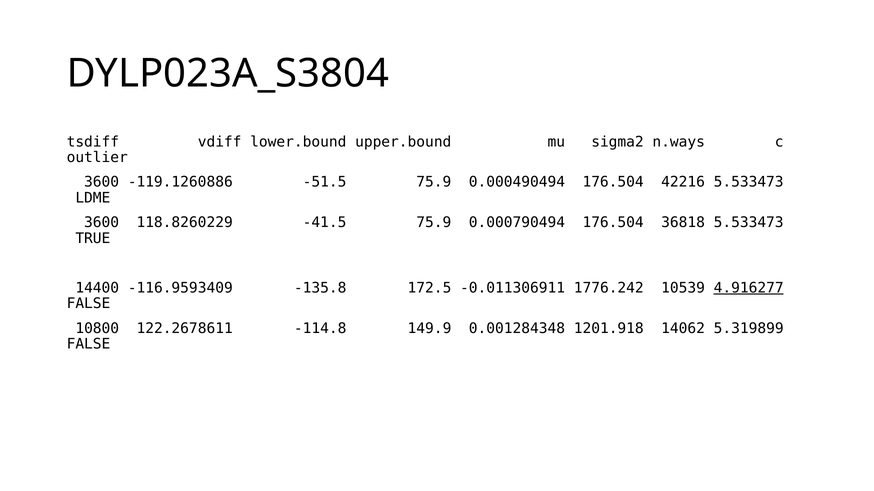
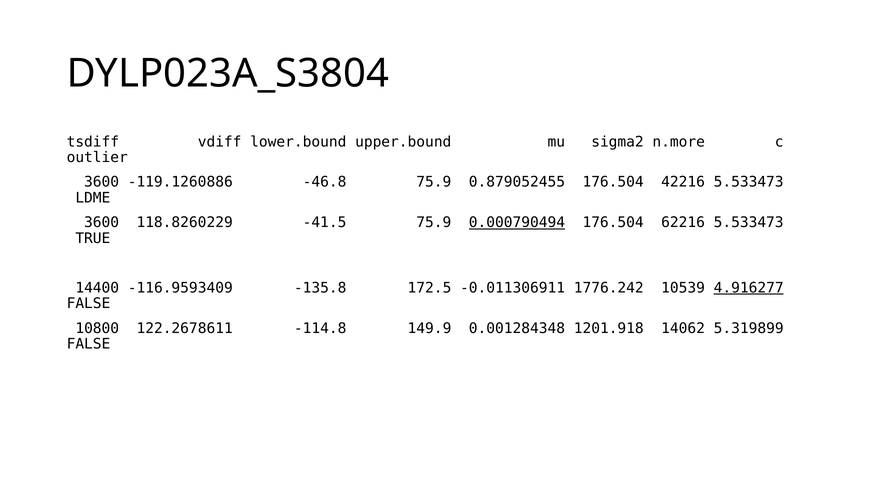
n.ways: n.ways -> n.more
-51.5: -51.5 -> -46.8
0.000490494: 0.000490494 -> 0.879052455
0.000790494 underline: none -> present
36818: 36818 -> 62216
